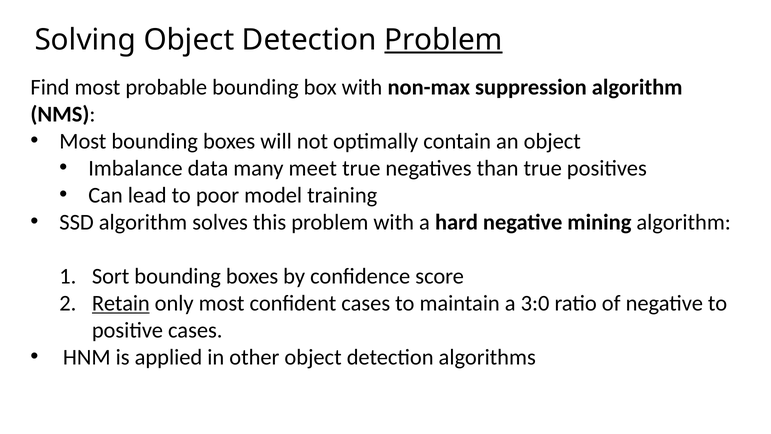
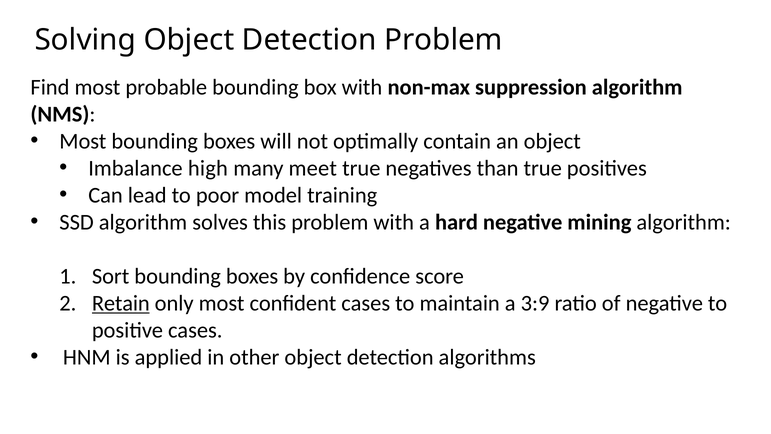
Problem at (443, 40) underline: present -> none
data: data -> high
3:0: 3:0 -> 3:9
